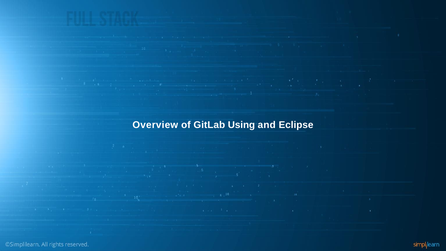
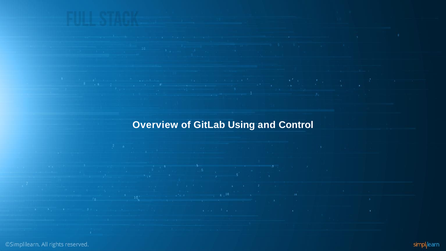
Eclipse: Eclipse -> Control
